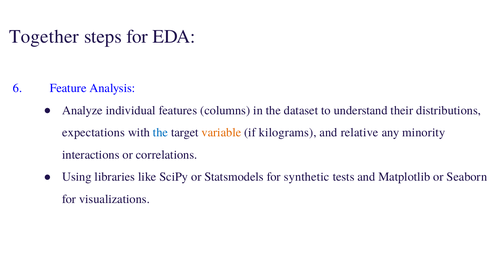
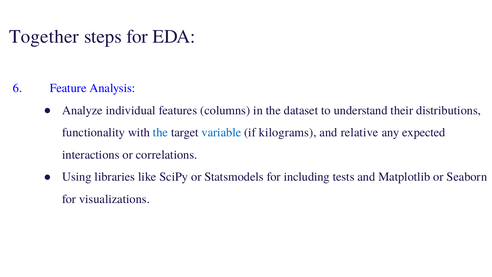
expectations: expectations -> functionality
variable colour: orange -> blue
minority: minority -> expected
synthetic: synthetic -> including
